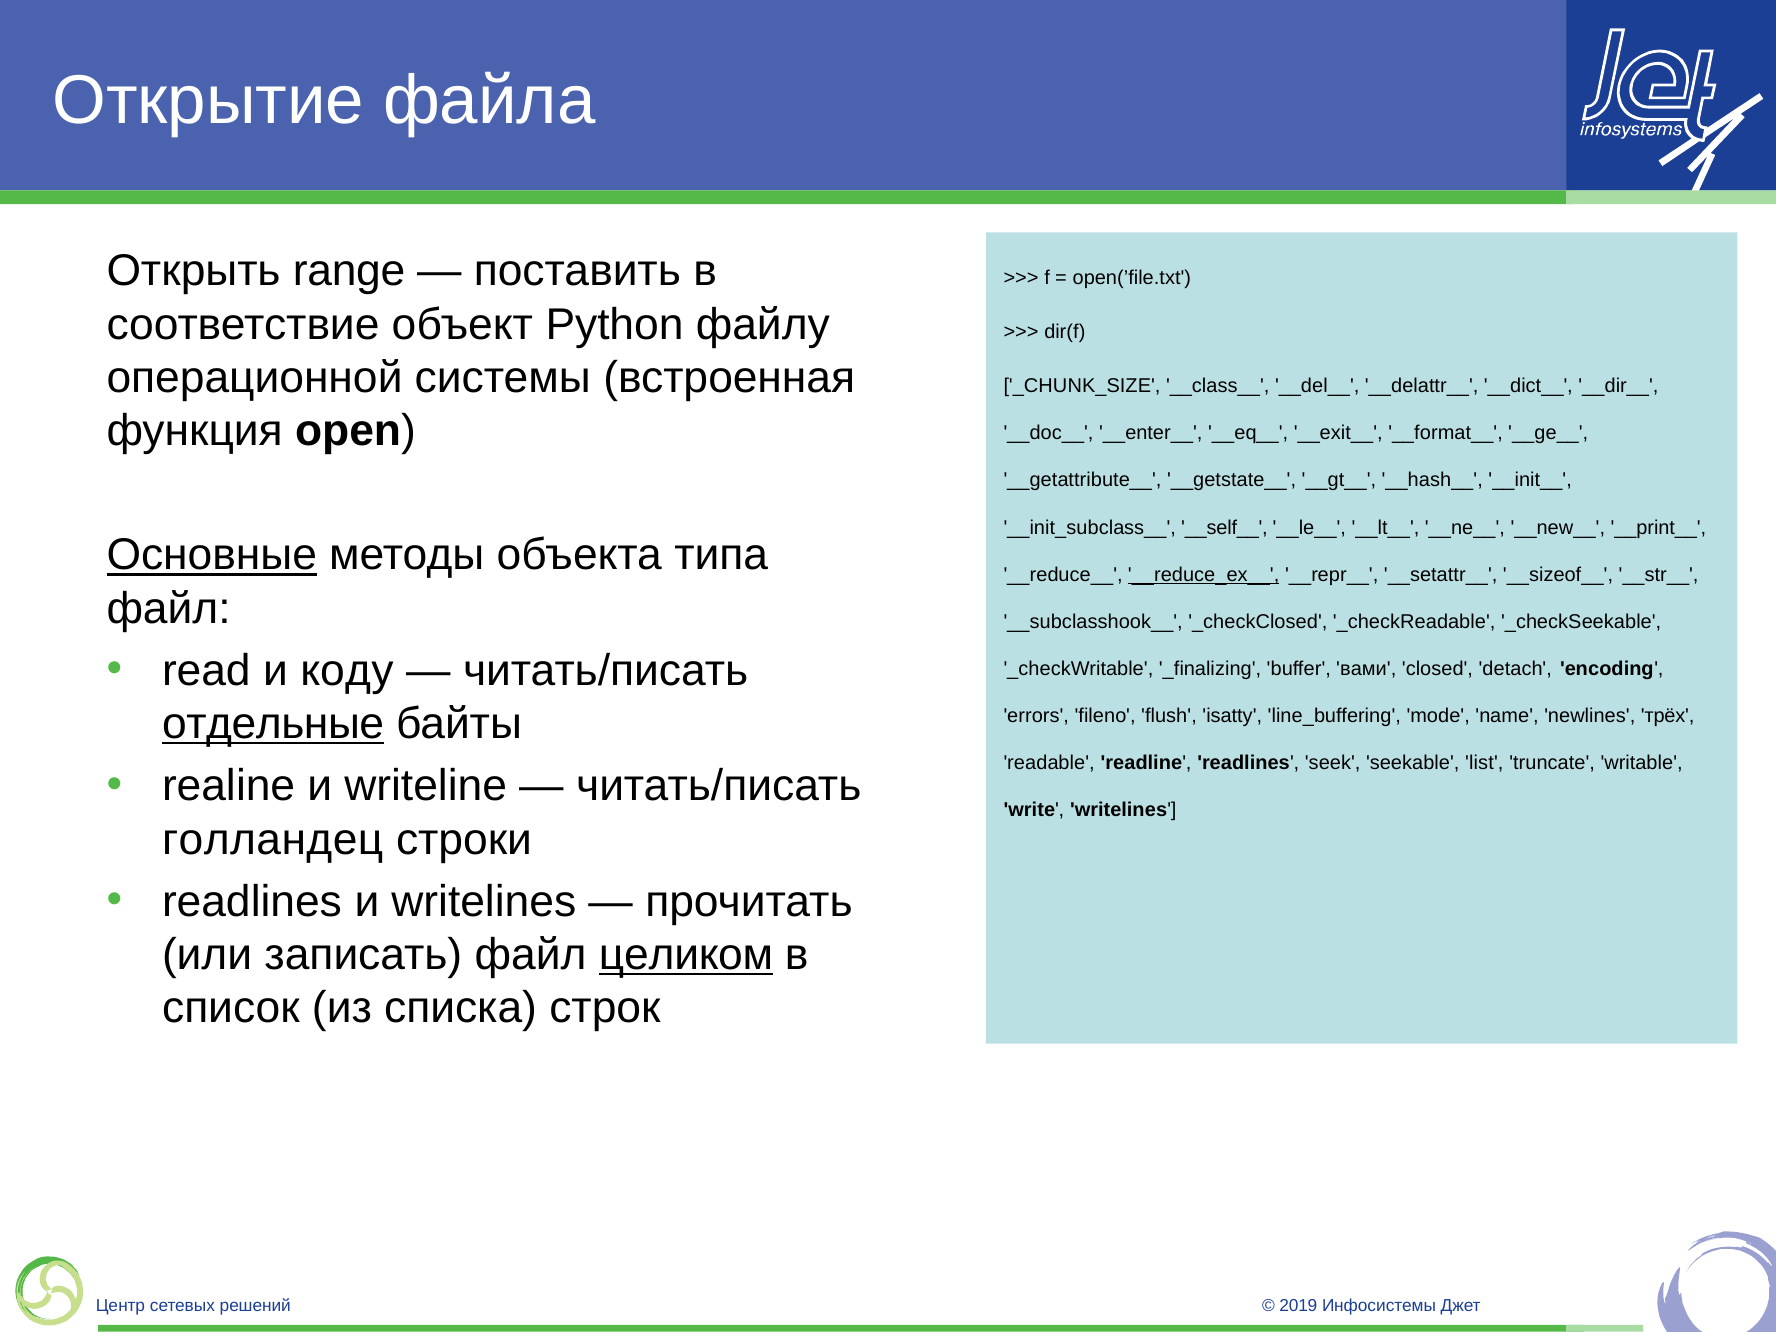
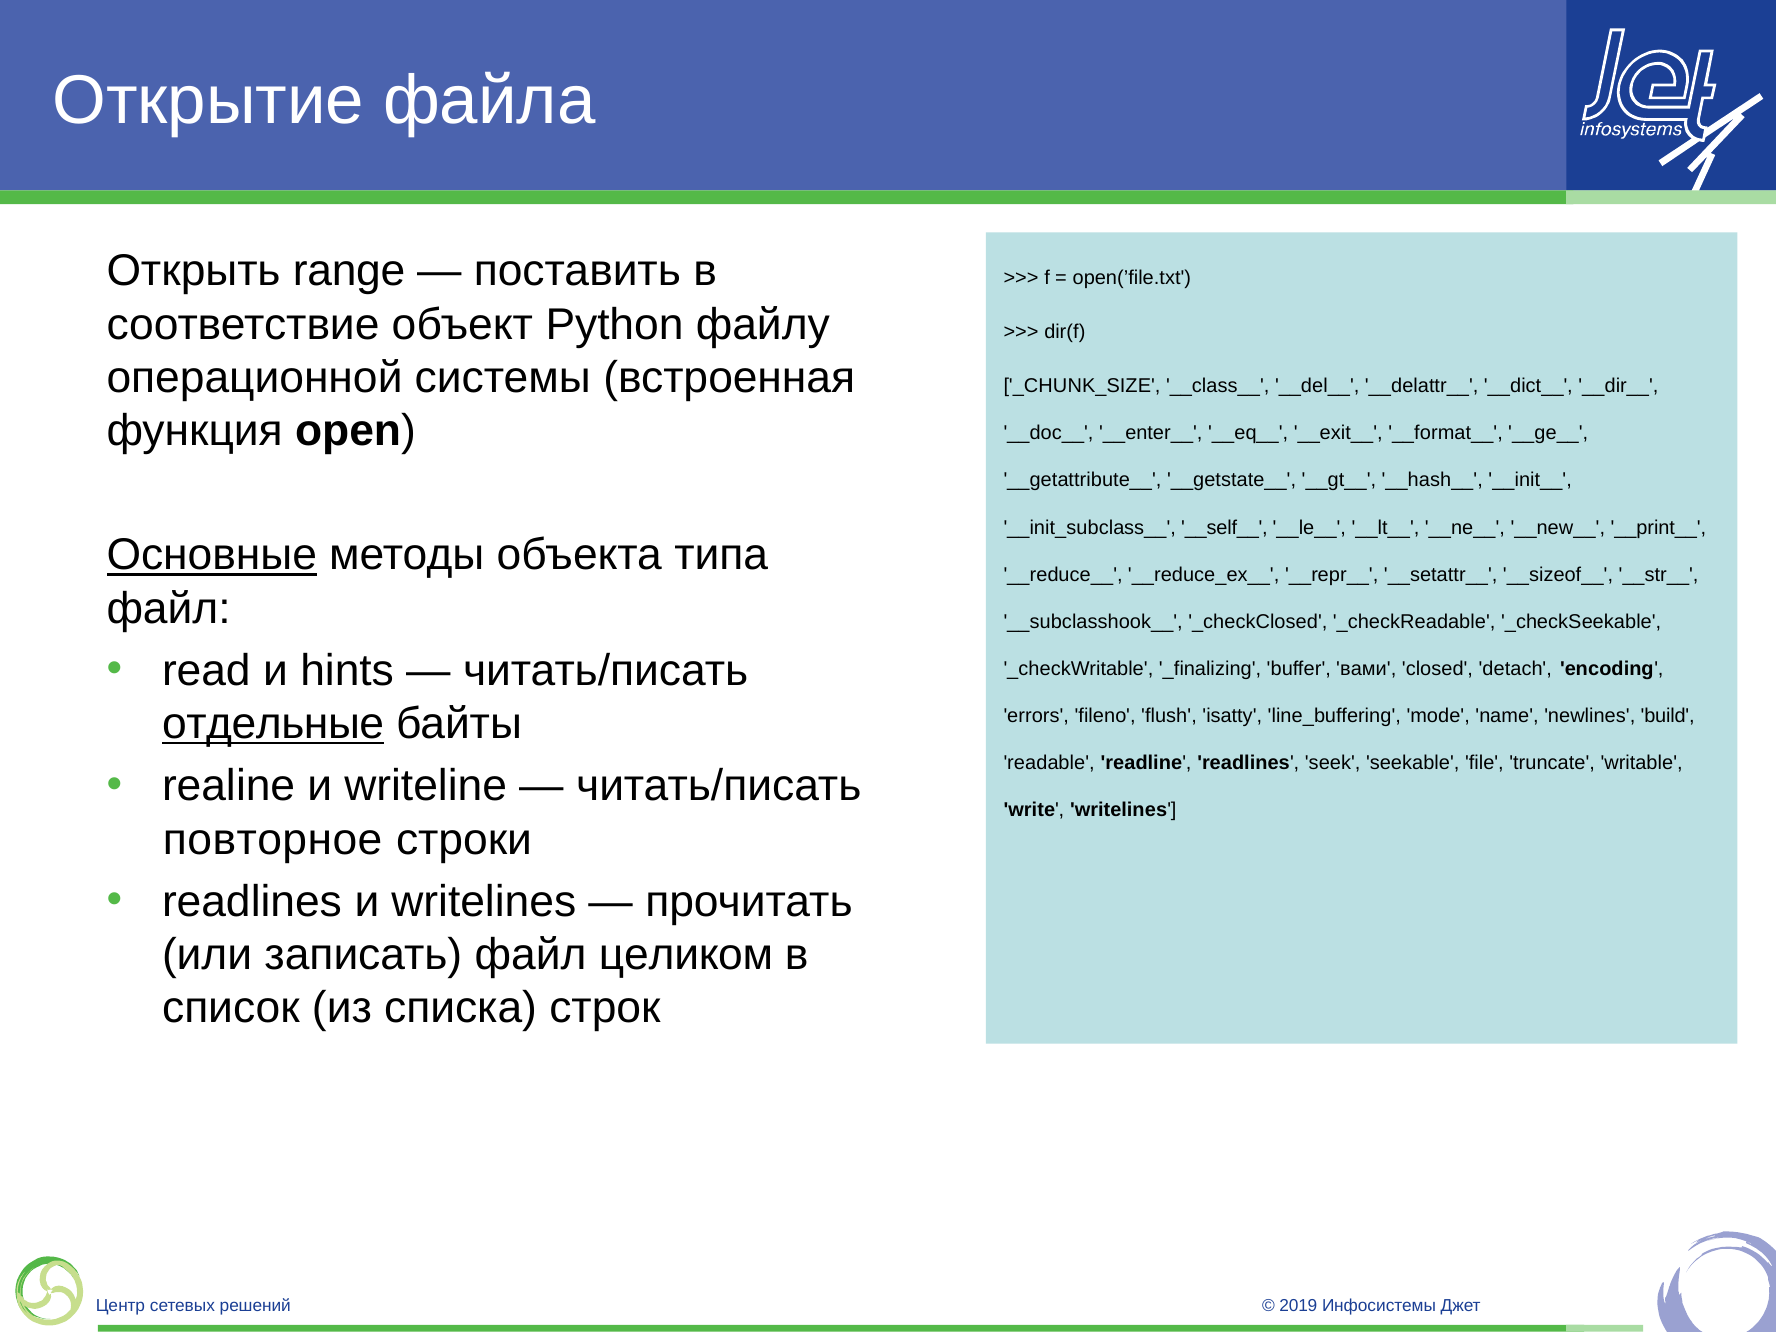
__reduce_ex__ underline: present -> none
коду: коду -> hints
трёх: трёх -> build
list: list -> file
голландец: голландец -> повторное
целиком underline: present -> none
